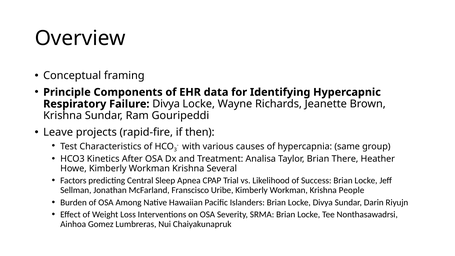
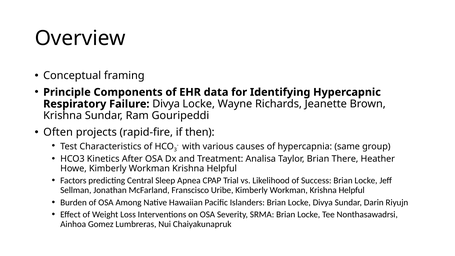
Leave: Leave -> Often
Several at (222, 168): Several -> Helpful
People at (352, 190): People -> Helpful
